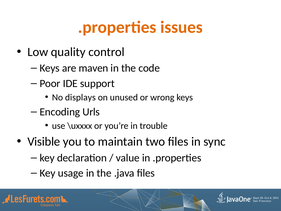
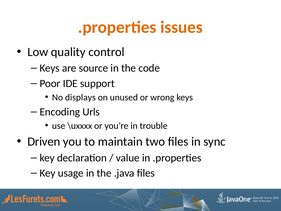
maven: maven -> source
Visible: Visible -> Driven
